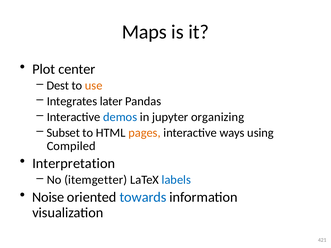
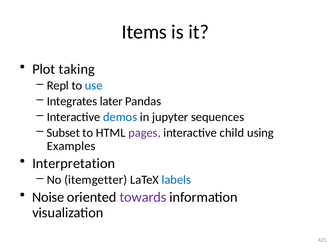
Maps: Maps -> Items
center: center -> taking
Dest: Dest -> Repl
use colour: orange -> blue
organizing: organizing -> sequences
pages colour: orange -> purple
ways: ways -> child
Compiled: Compiled -> Examples
towards colour: blue -> purple
